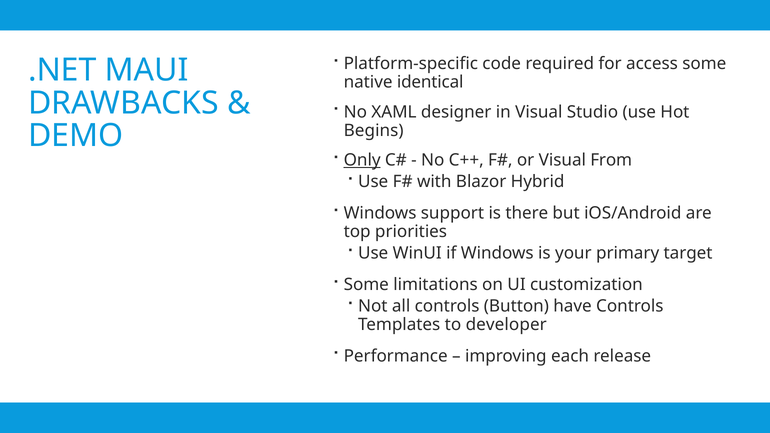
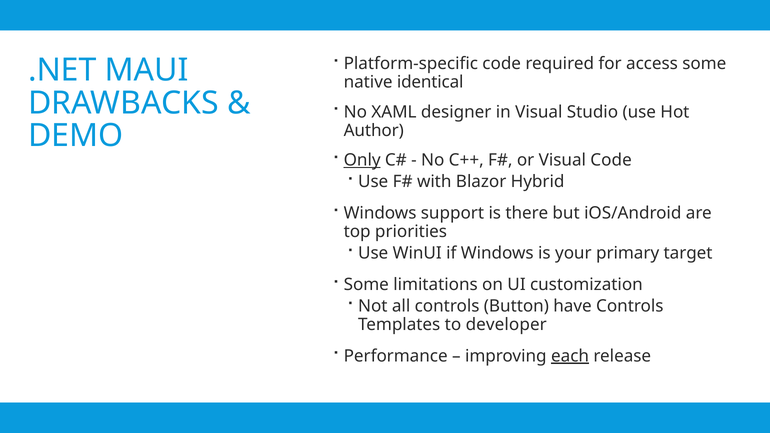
Begins: Begins -> Author
Visual From: From -> Code
each underline: none -> present
